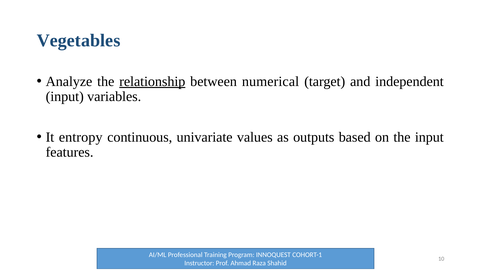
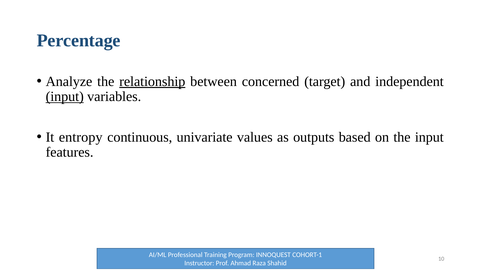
Vegetables: Vegetables -> Percentage
numerical: numerical -> concerned
input at (65, 96) underline: none -> present
